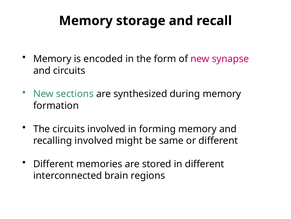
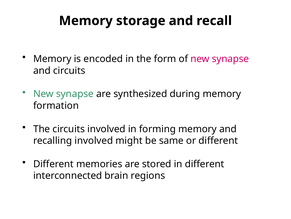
sections at (75, 94): sections -> synapse
